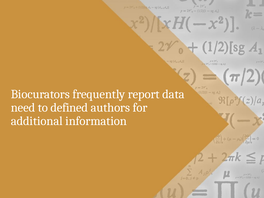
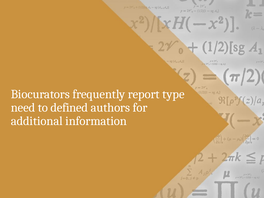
data: data -> type
